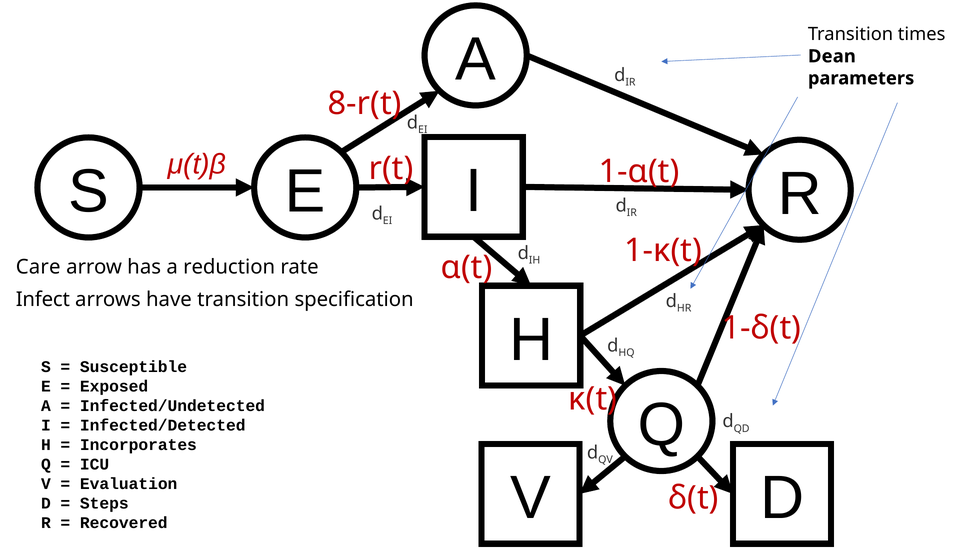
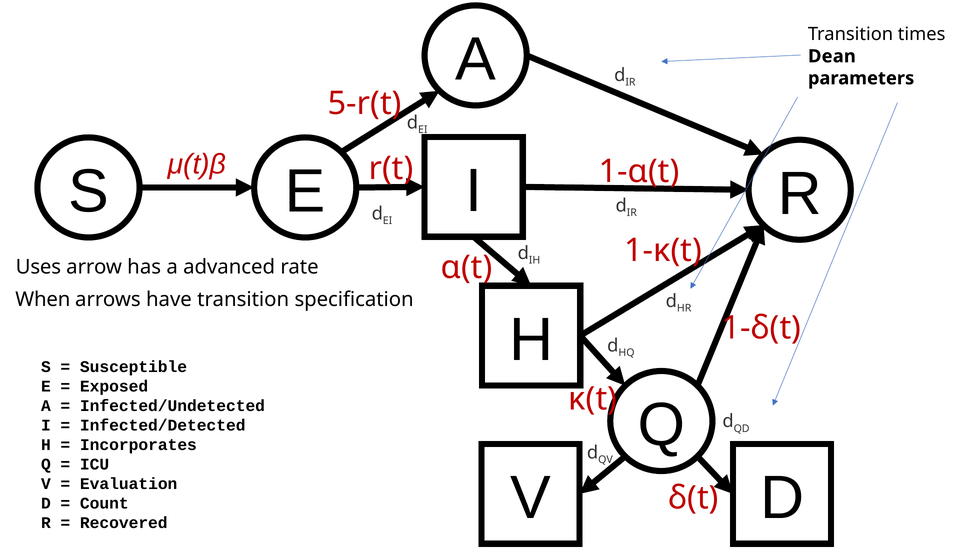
8-r(t: 8-r(t -> 5-r(t
Care: Care -> Uses
reduction: reduction -> advanced
Infect: Infect -> When
Steps: Steps -> Count
